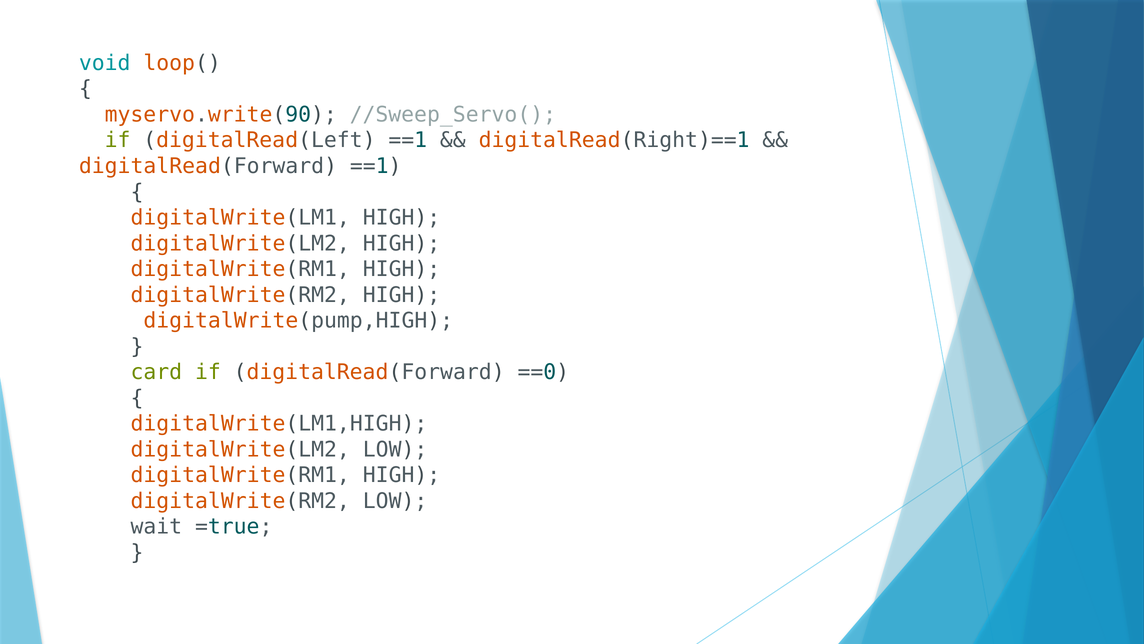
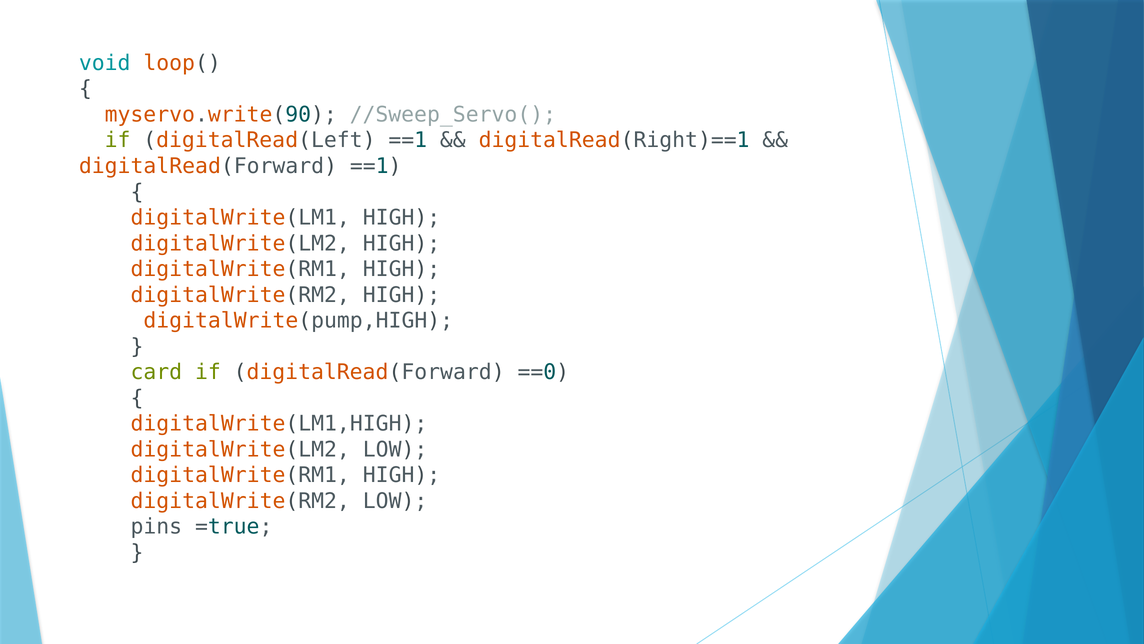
wait: wait -> pins
